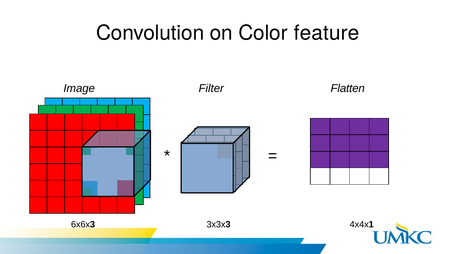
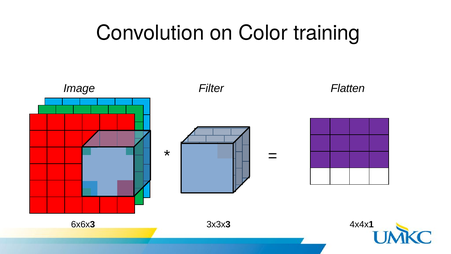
feature: feature -> training
